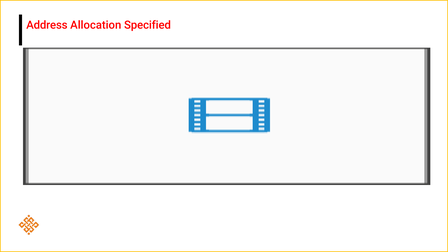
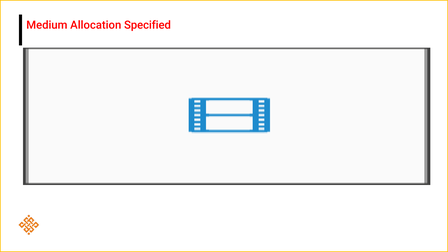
Address: Address -> Medium
